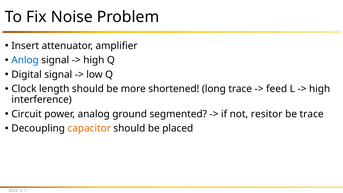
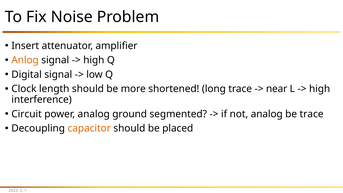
Anlog colour: blue -> orange
feed: feed -> near
not resitor: resitor -> analog
